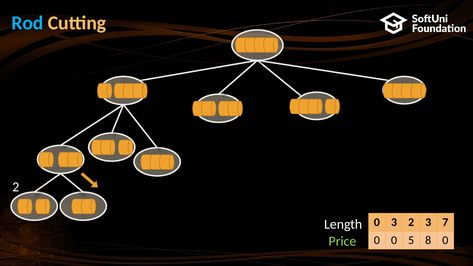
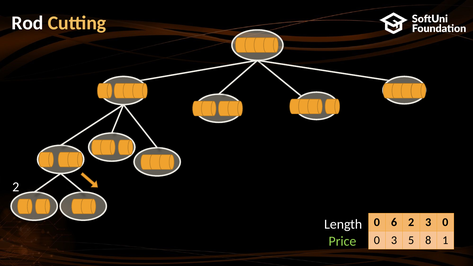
Rod colour: light blue -> white
0 3: 3 -> 6
3 7: 7 -> 0
0 0: 0 -> 3
8 0: 0 -> 1
